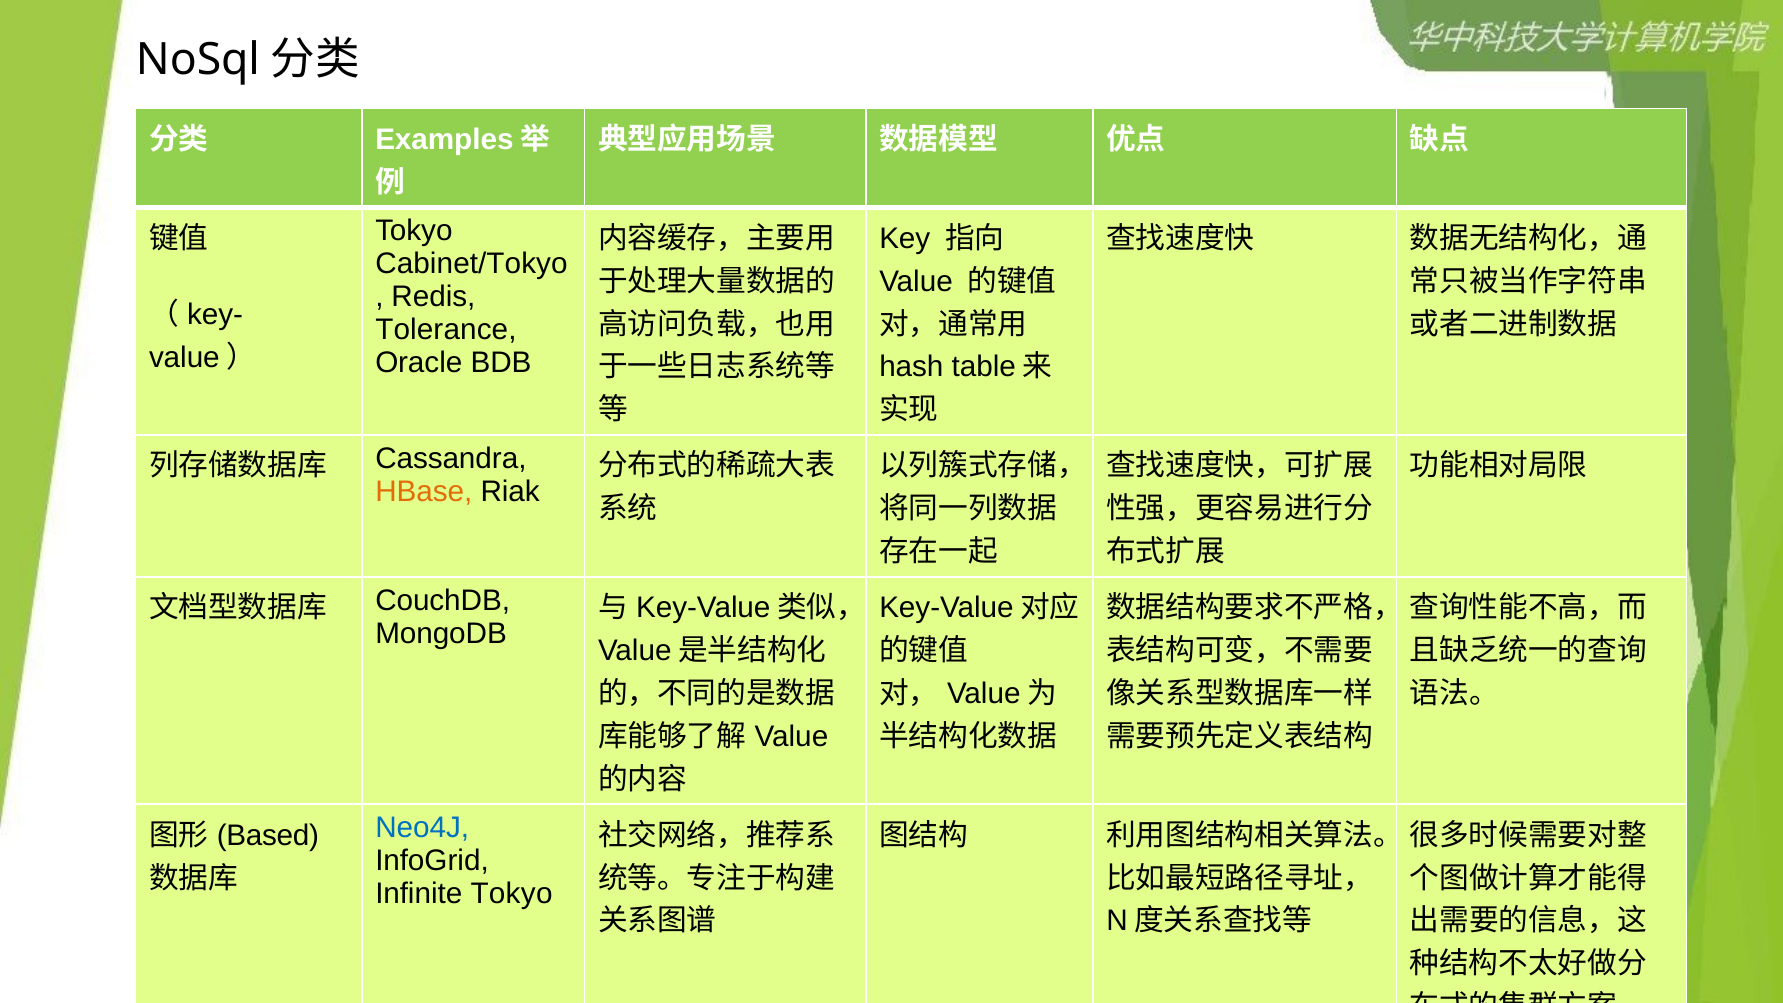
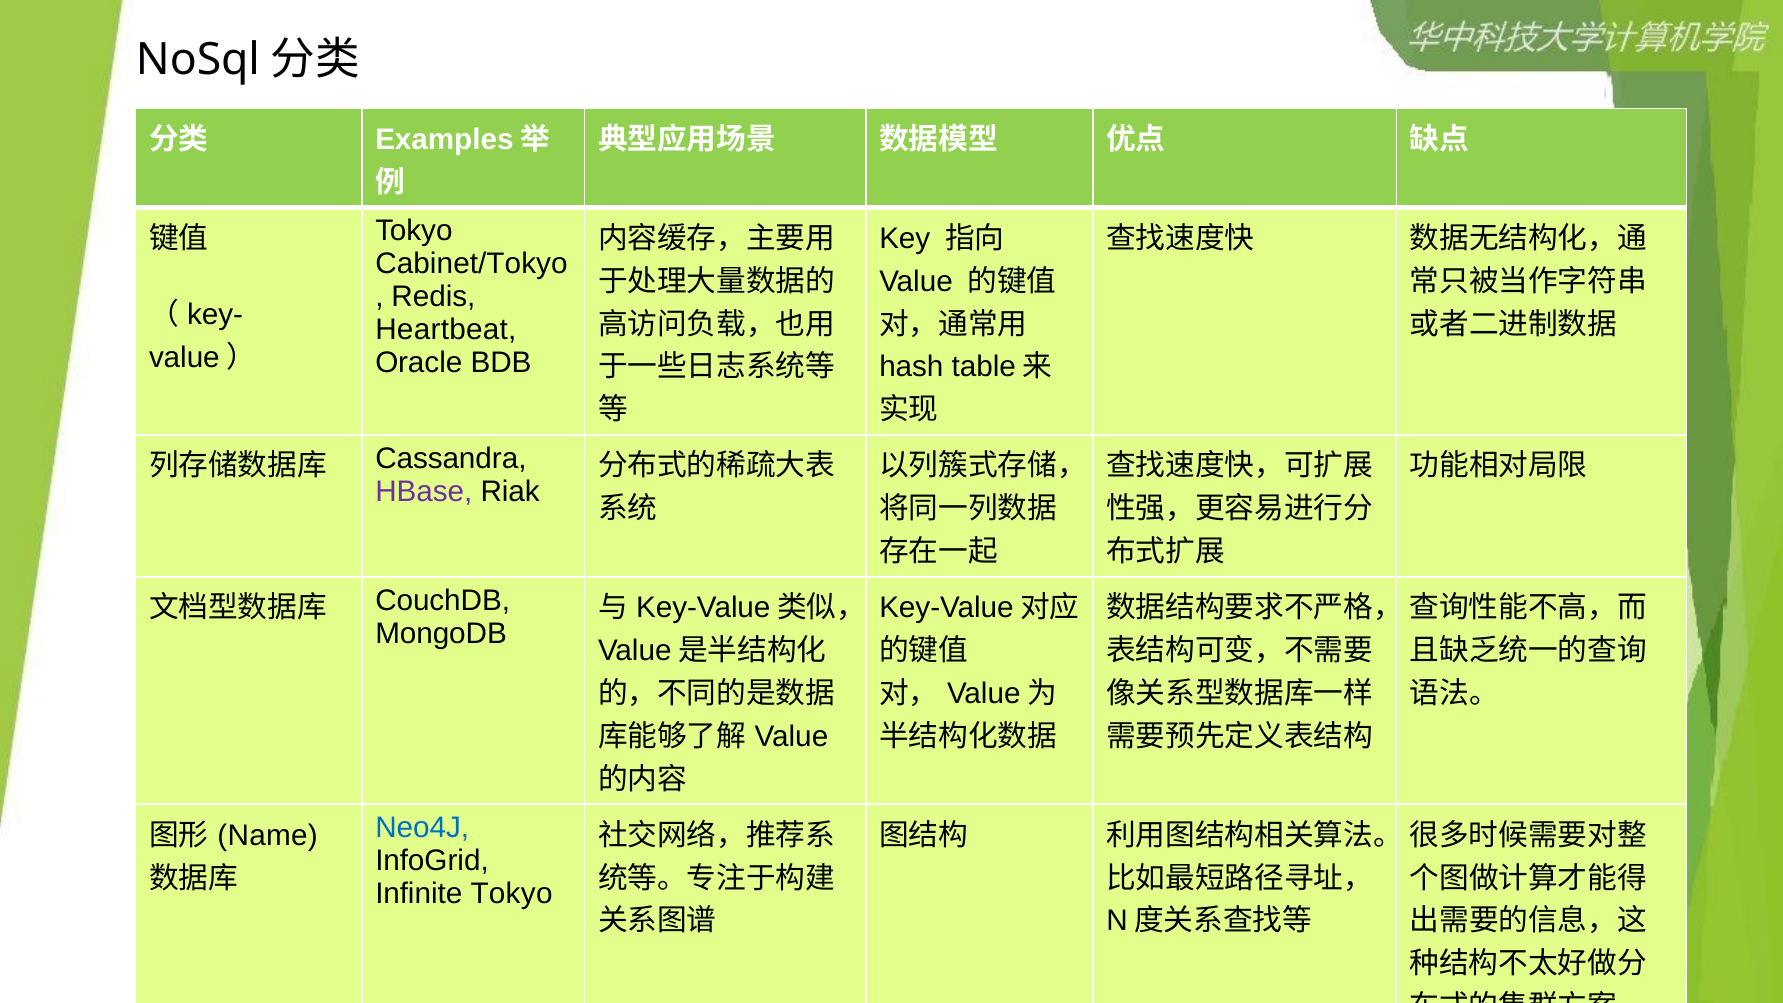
Tolerance: Tolerance -> Heartbeat
HBase colour: orange -> purple
Based: Based -> Name
